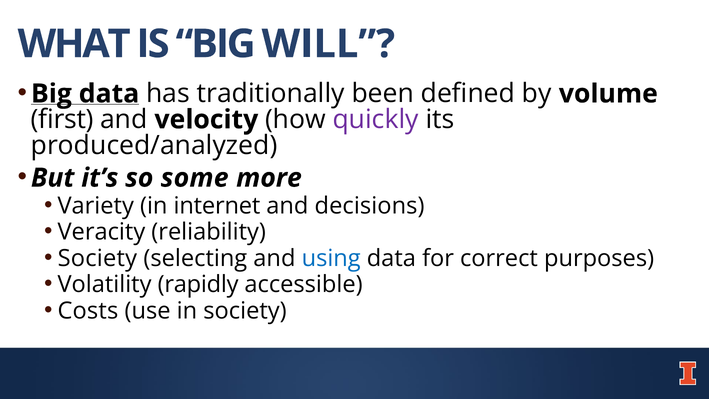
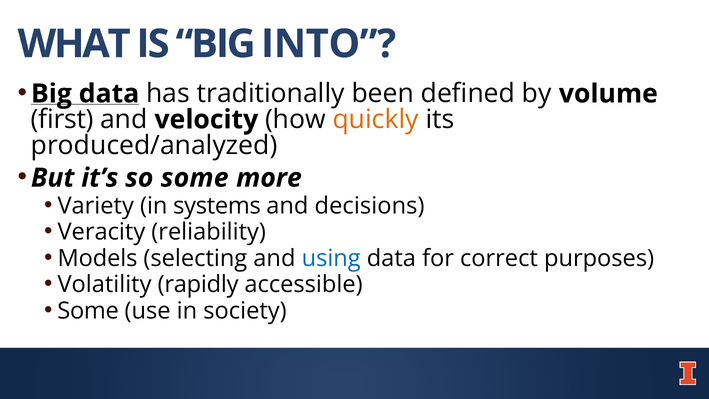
WILL: WILL -> INTO
quickly colour: purple -> orange
internet: internet -> systems
Society at (97, 258): Society -> Models
Costs at (88, 311): Costs -> Some
